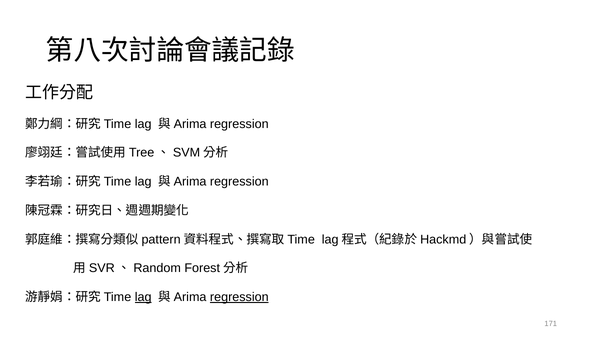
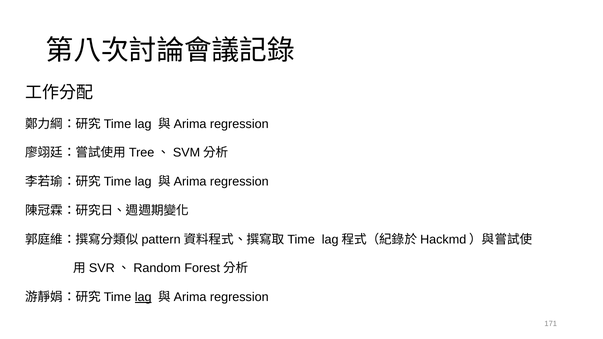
regression at (239, 297) underline: present -> none
